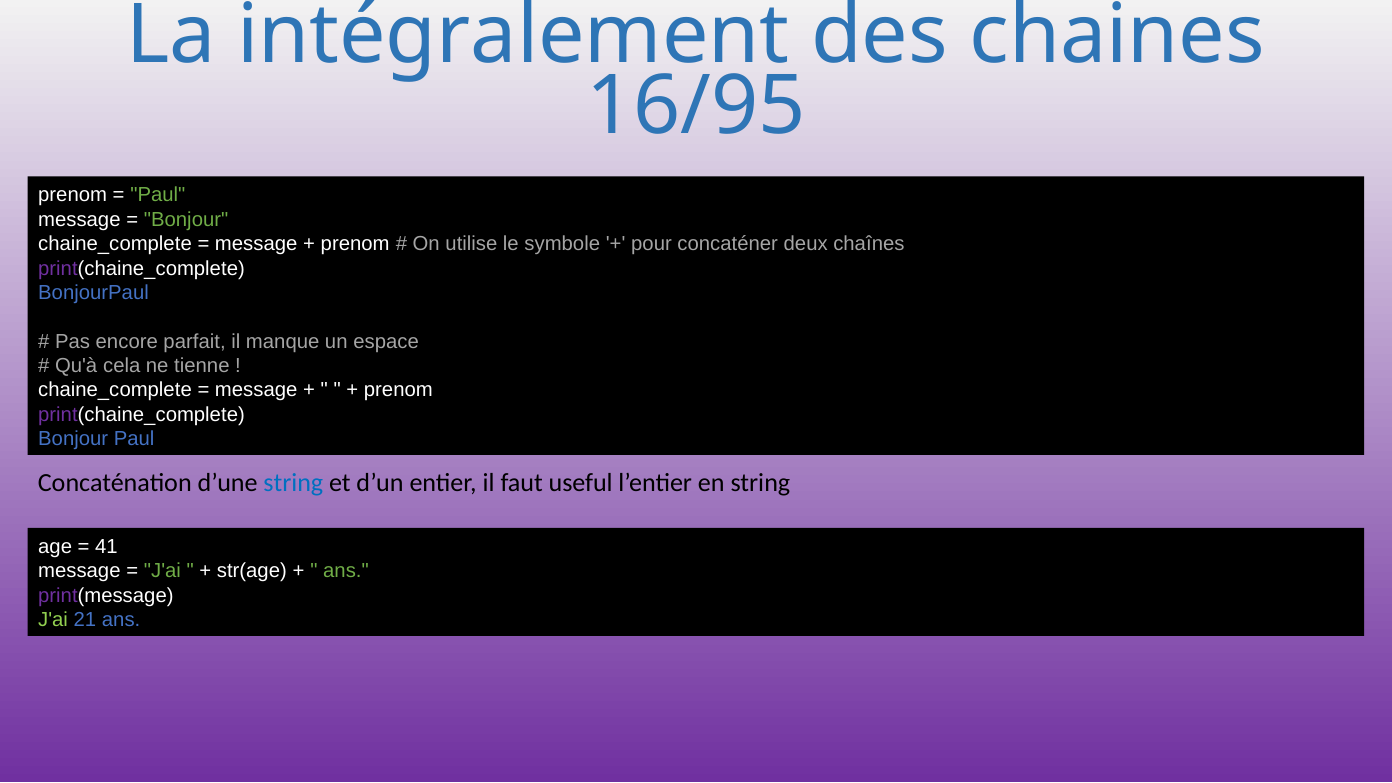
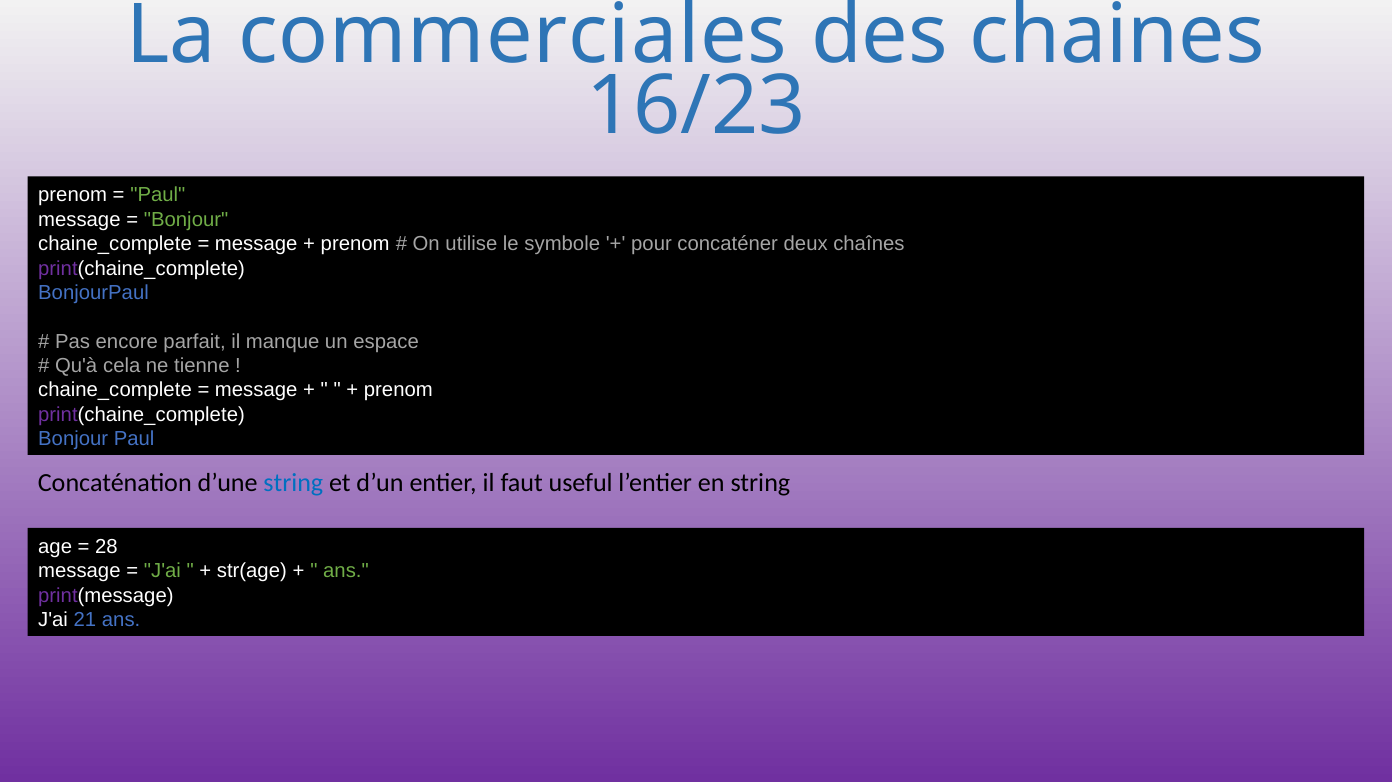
intégralement: intégralement -> commerciales
16/95: 16/95 -> 16/23
41: 41 -> 28
J'ai at (53, 620) colour: light green -> white
